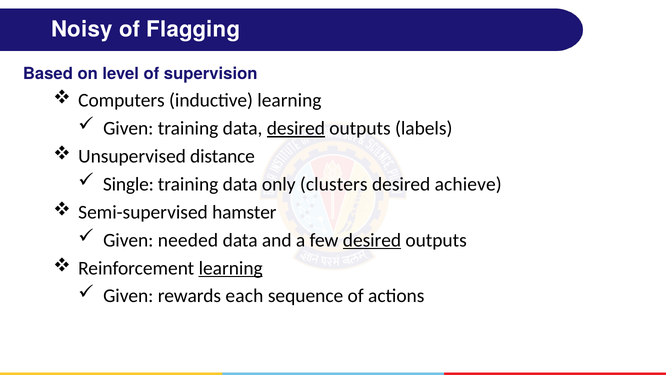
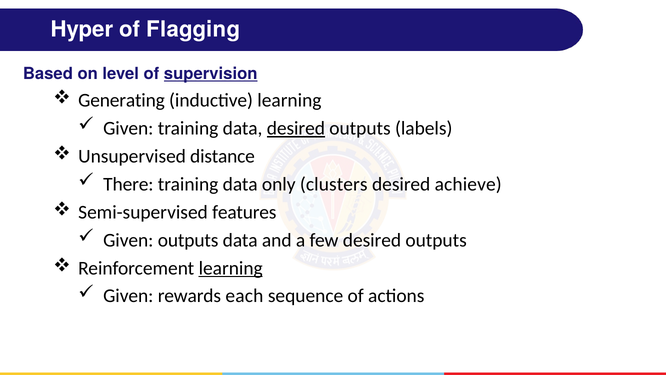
Noisy: Noisy -> Hyper
supervision underline: none -> present
Computers: Computers -> Generating
Single: Single -> There
hamster: hamster -> features
Given needed: needed -> outputs
desired at (372, 240) underline: present -> none
